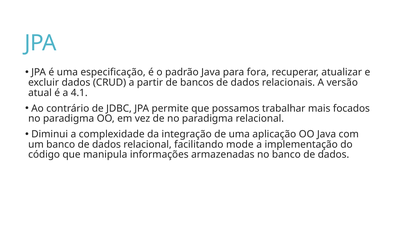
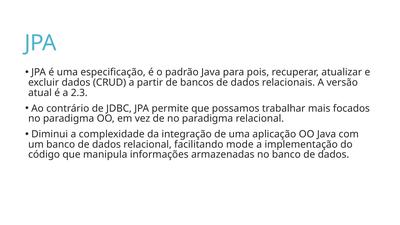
fora: fora -> pois
4.1: 4.1 -> 2.3
